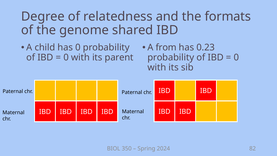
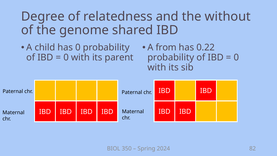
formats: formats -> without
0.23: 0.23 -> 0.22
